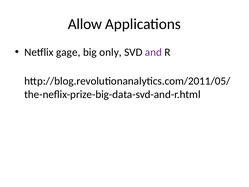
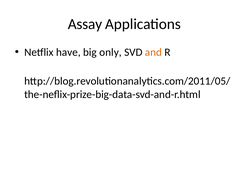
Allow: Allow -> Assay
gage: gage -> have
and colour: purple -> orange
